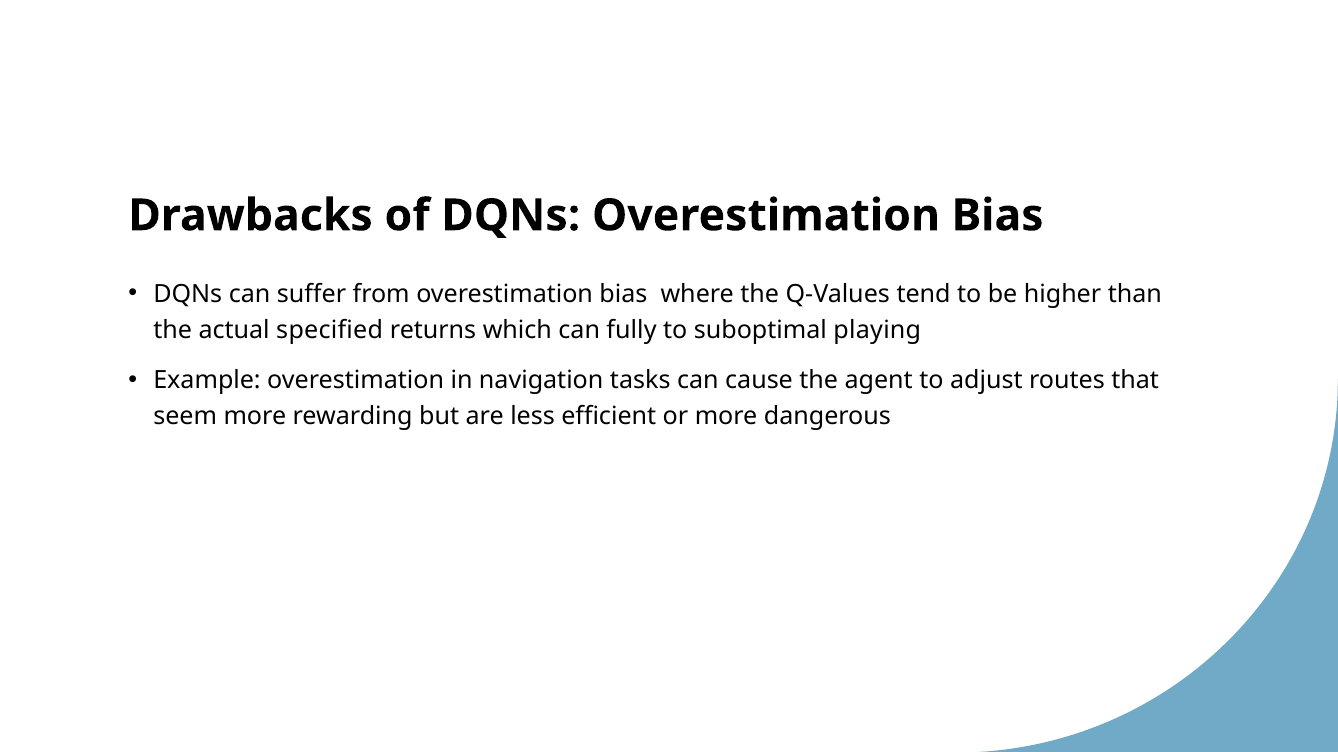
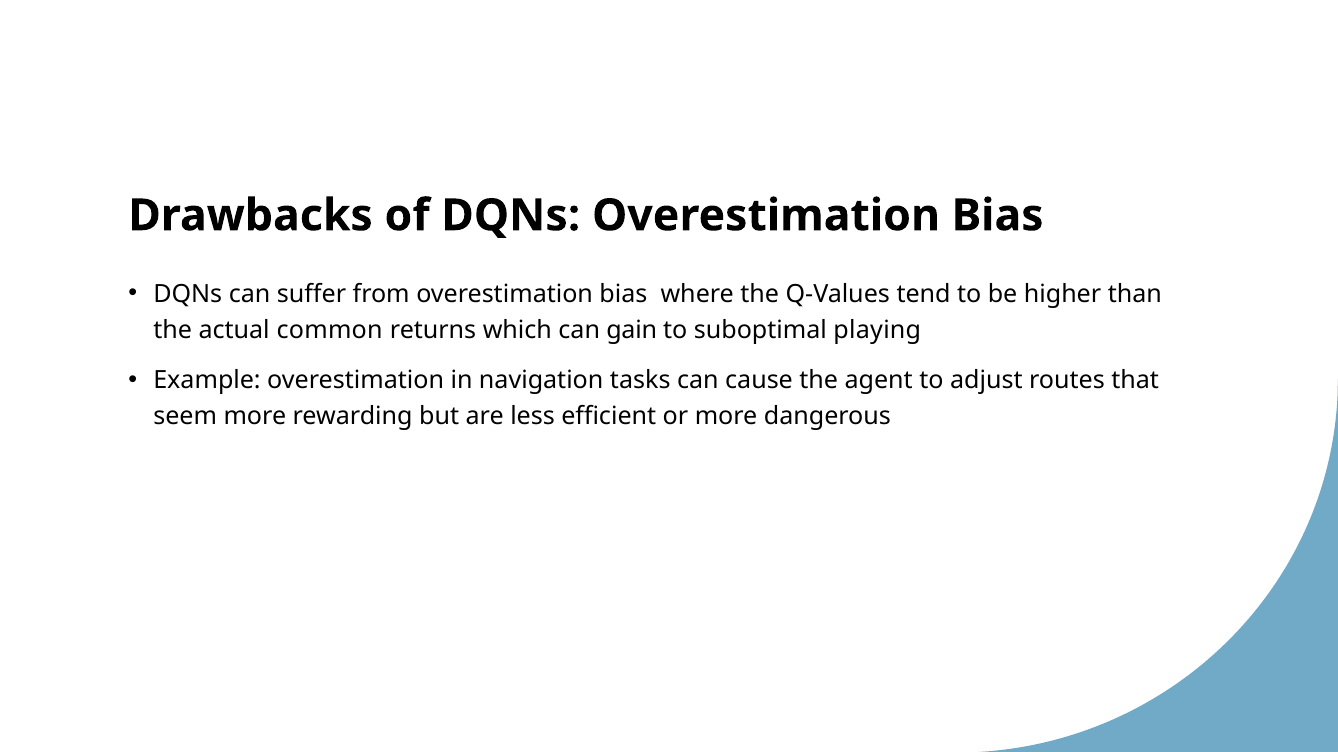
specified: specified -> common
fully: fully -> gain
